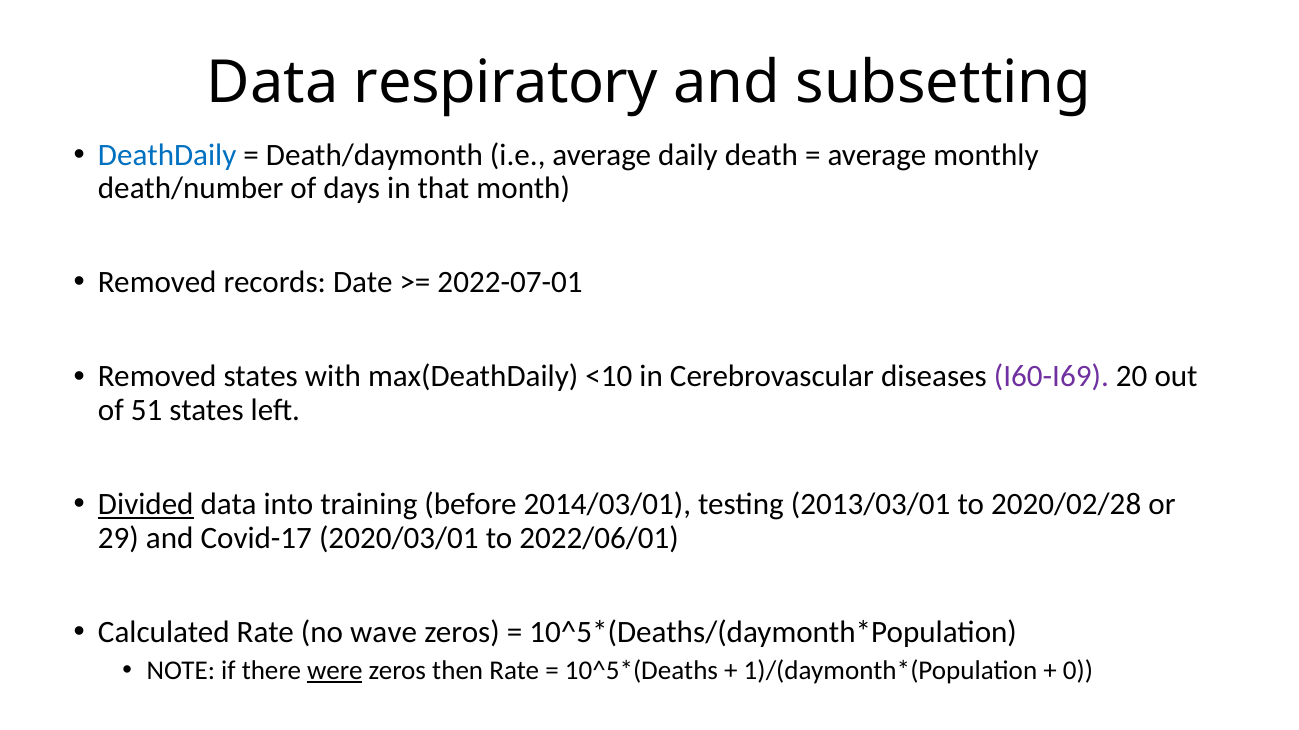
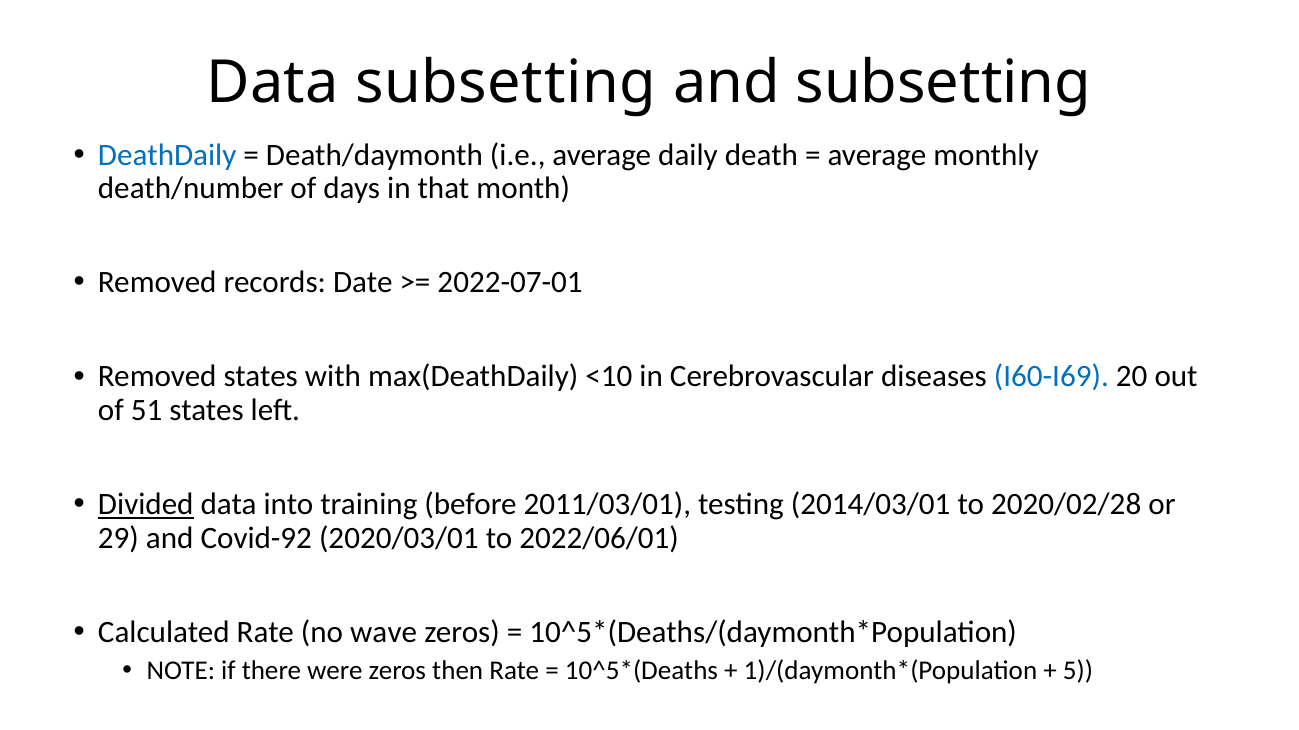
Data respiratory: respiratory -> subsetting
I60-I69 colour: purple -> blue
2014/03/01: 2014/03/01 -> 2011/03/01
2013/03/01: 2013/03/01 -> 2014/03/01
Covid-17: Covid-17 -> Covid-92
were underline: present -> none
0: 0 -> 5
